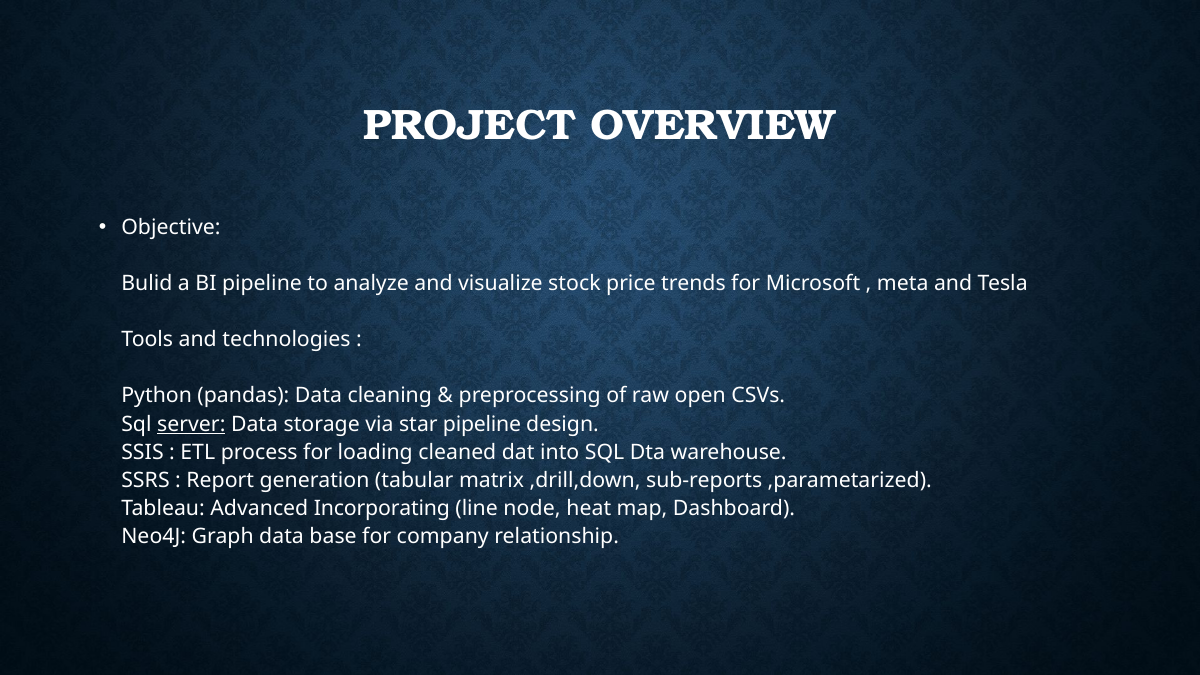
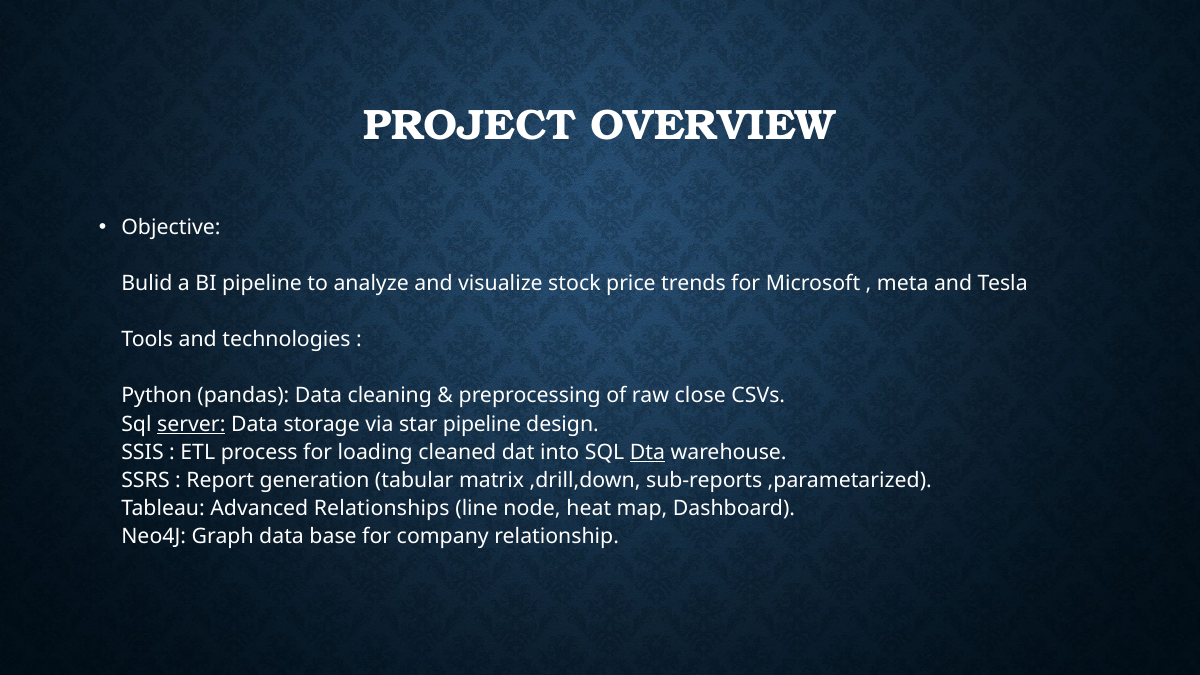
open: open -> close
Dta underline: none -> present
Incorporating: Incorporating -> Relationships
